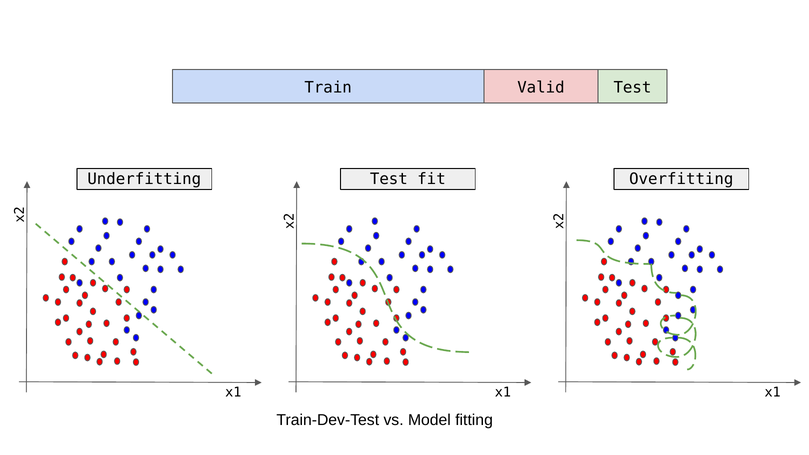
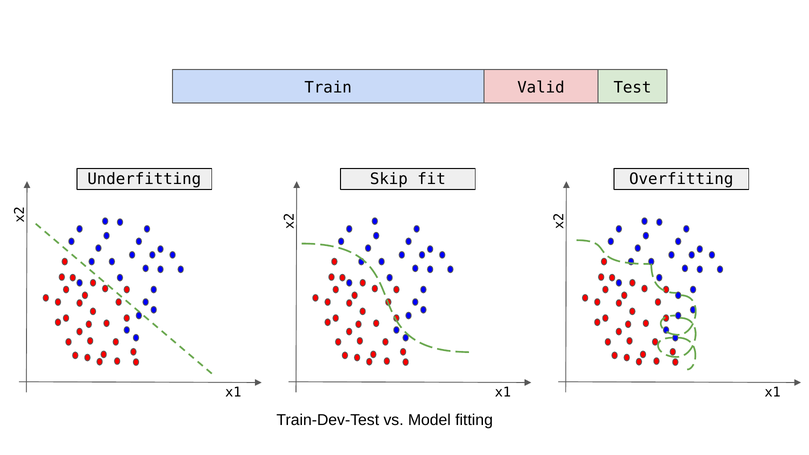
Underfitting Test: Test -> Skip
